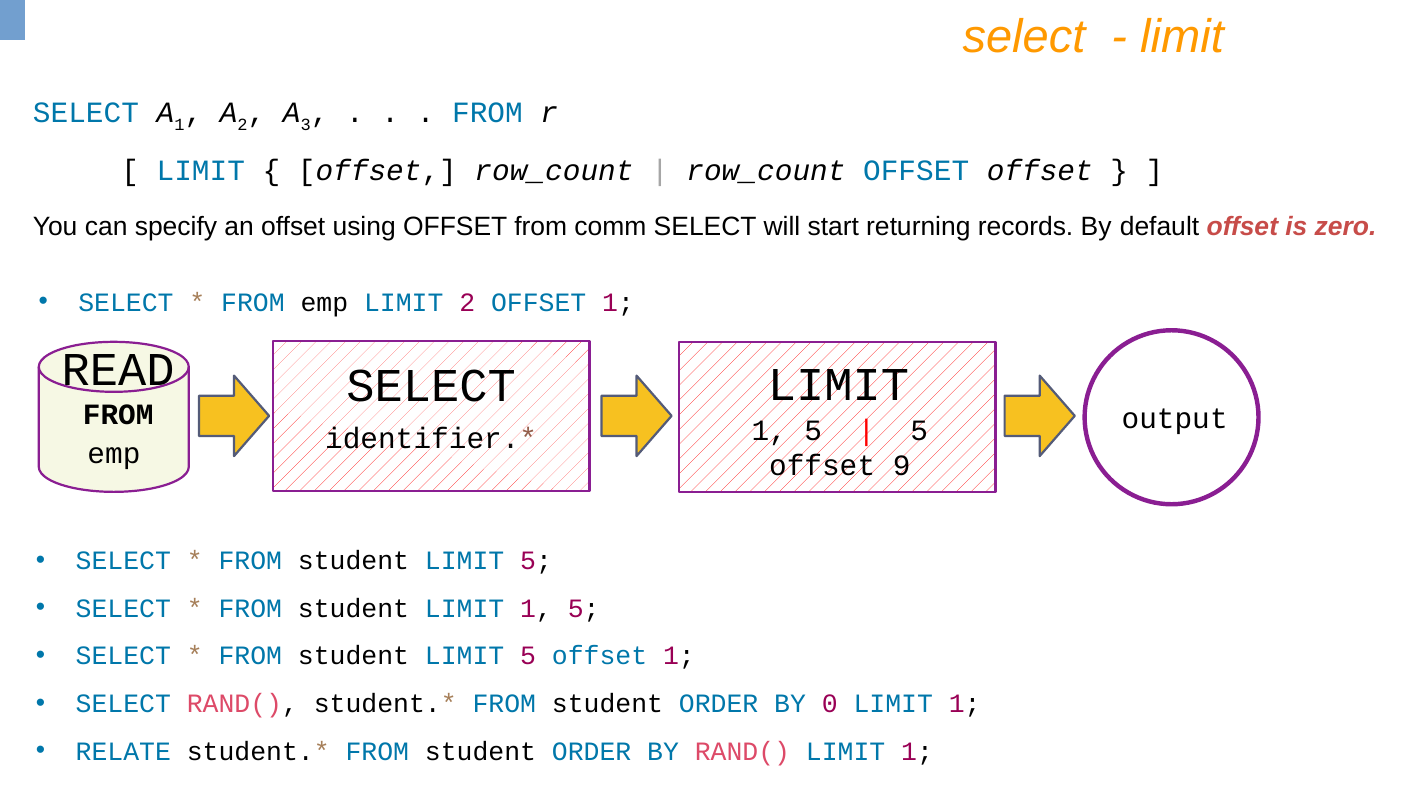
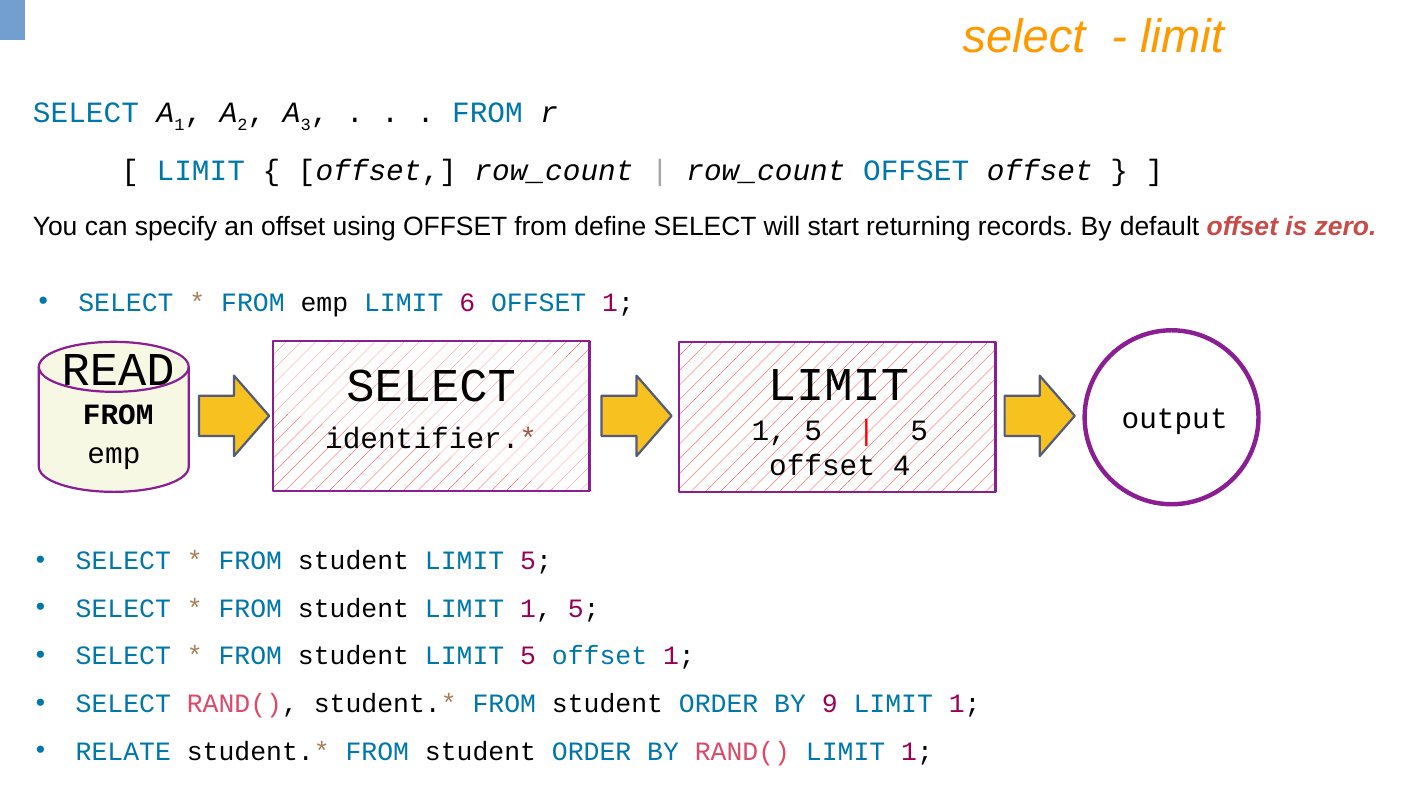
comm: comm -> define
LIMIT 2: 2 -> 6
9: 9 -> 4
0: 0 -> 9
